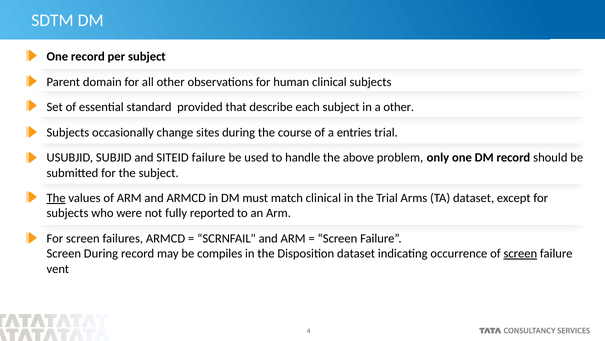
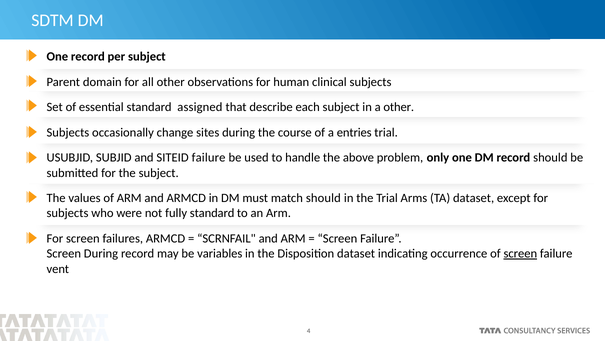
provided: provided -> assigned
The at (56, 198) underline: present -> none
match clinical: clinical -> should
fully reported: reported -> standard
compiles: compiles -> variables
